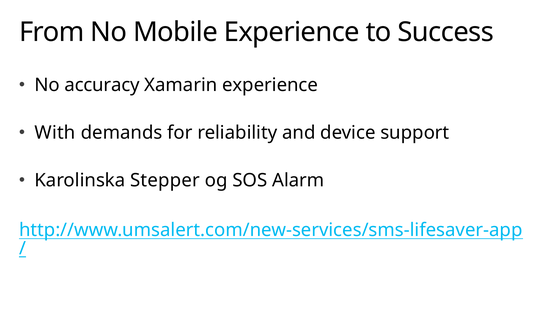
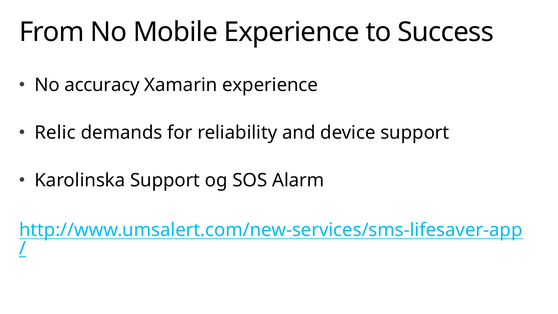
With: With -> Relic
Karolinska Stepper: Stepper -> Support
